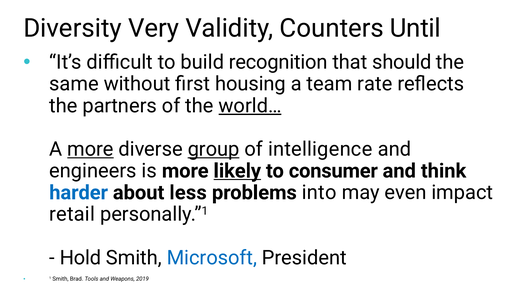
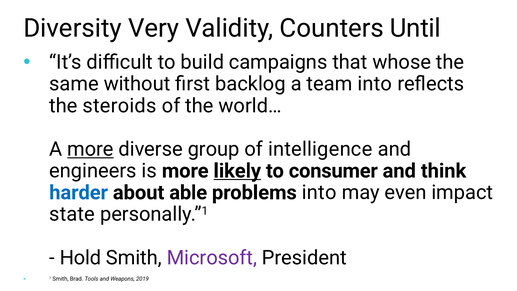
recognition: recognition -> campaigns
should: should -> whose
housing: housing -> backlog
team rate: rate -> into
partners: partners -> steroids
world… underline: present -> none
group underline: present -> none
less: less -> able
retail: retail -> state
Microsoft colour: blue -> purple
